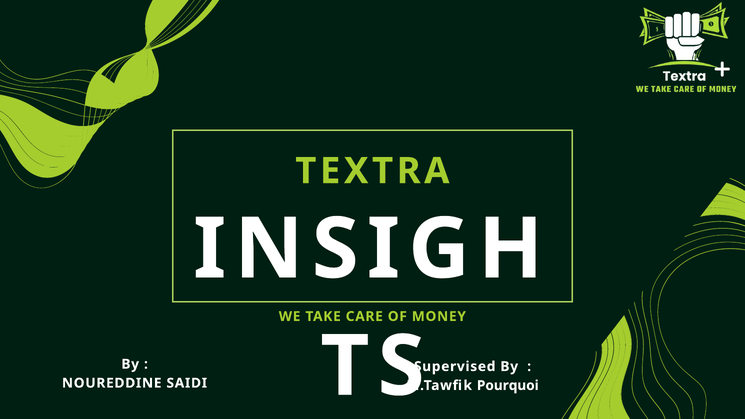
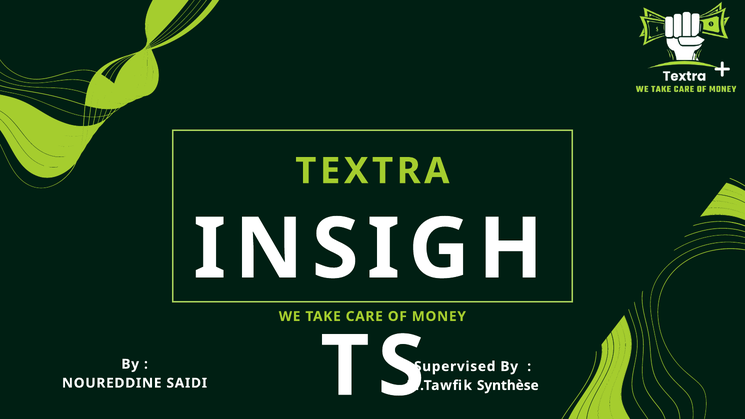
Pourquoi: Pourquoi -> Synthèse
